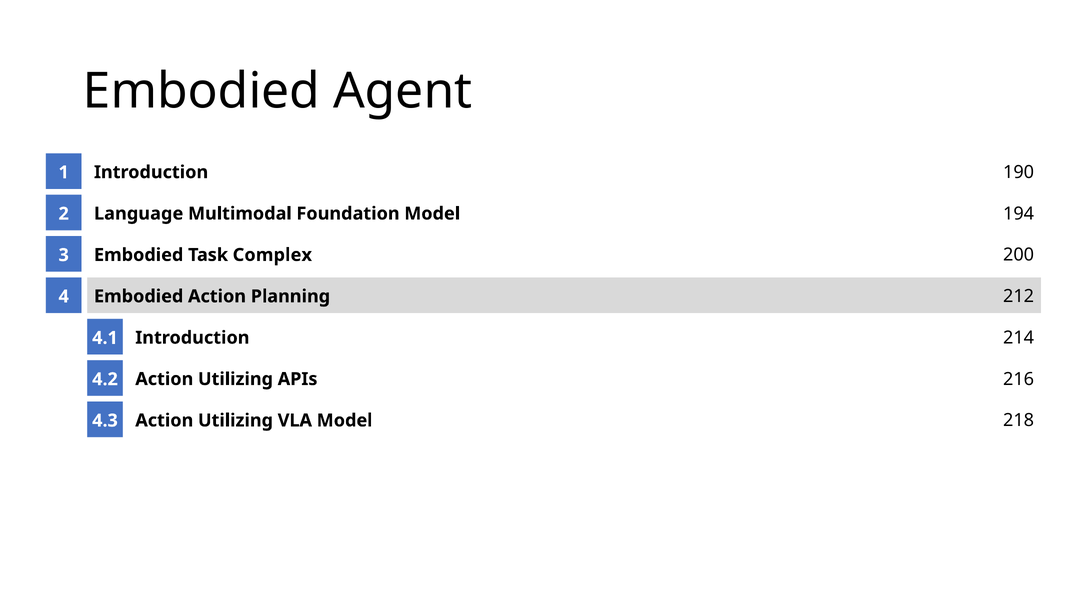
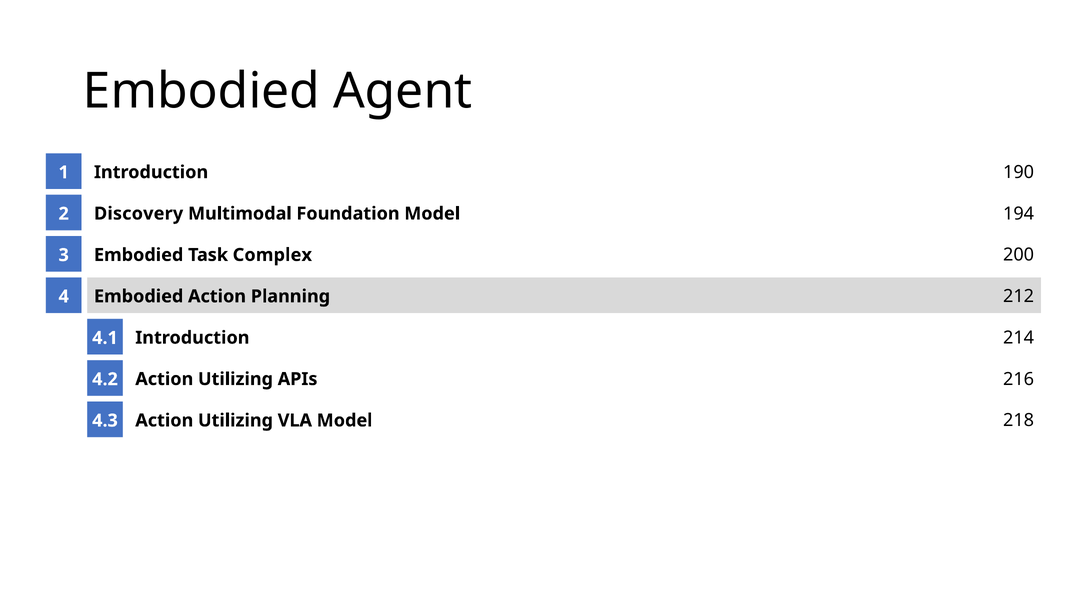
Language: Language -> Discovery
